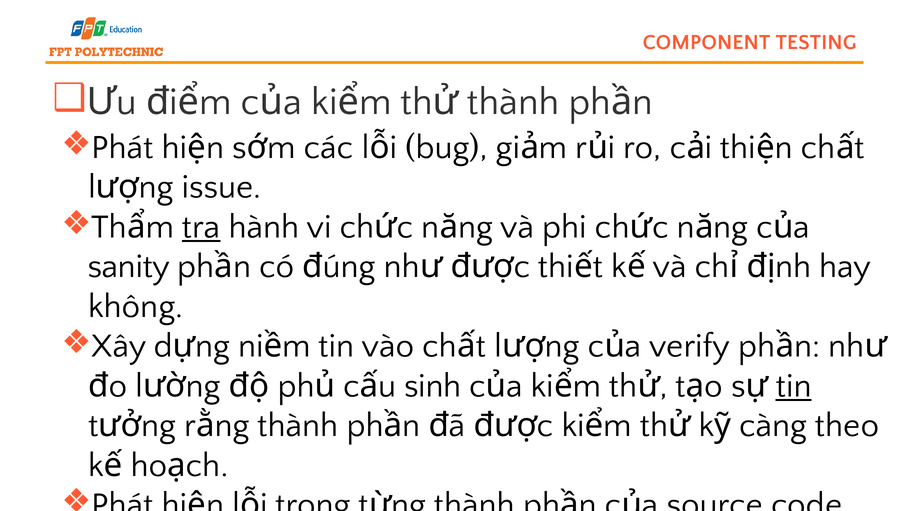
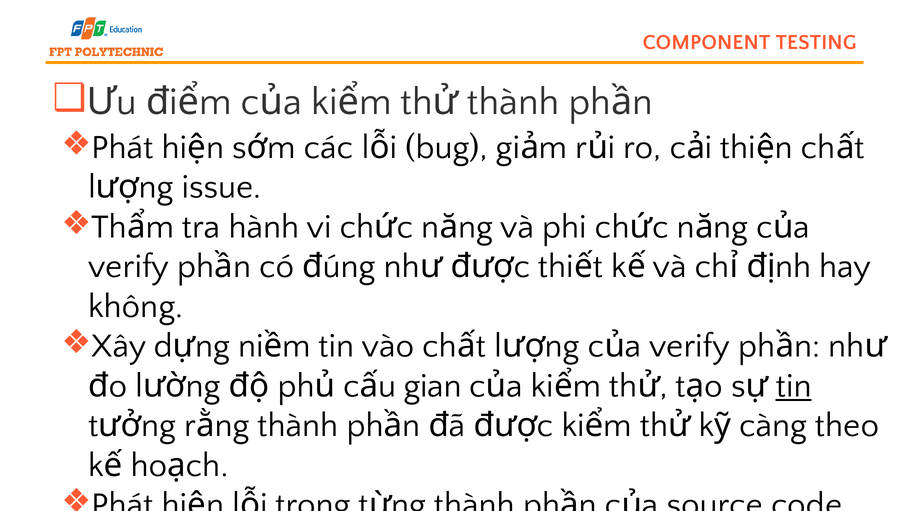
tra underline: present -> none
sanity at (129, 267): sanity -> verify
sinh: sinh -> gian
